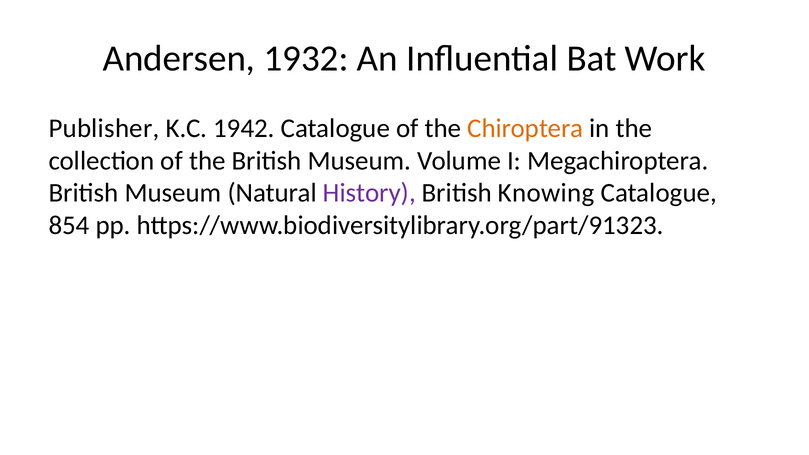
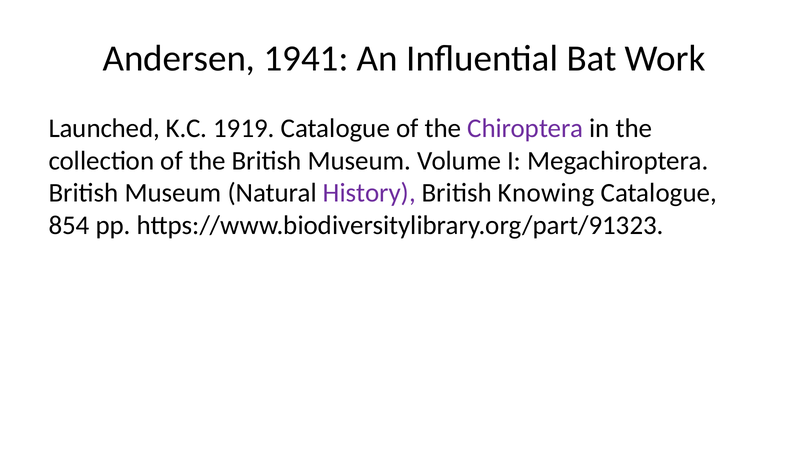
1932: 1932 -> 1941
Publisher: Publisher -> Launched
1942: 1942 -> 1919
Chiroptera colour: orange -> purple
